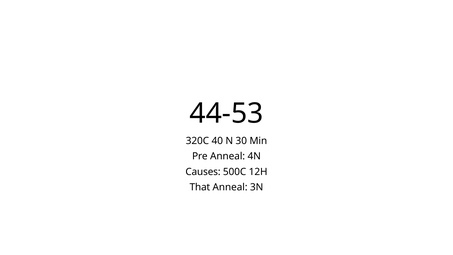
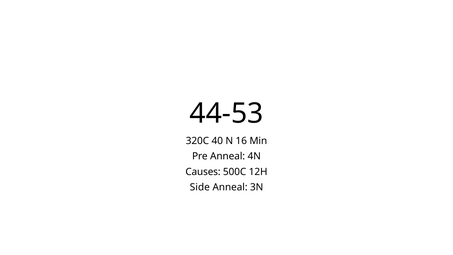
30: 30 -> 16
That: That -> Side
